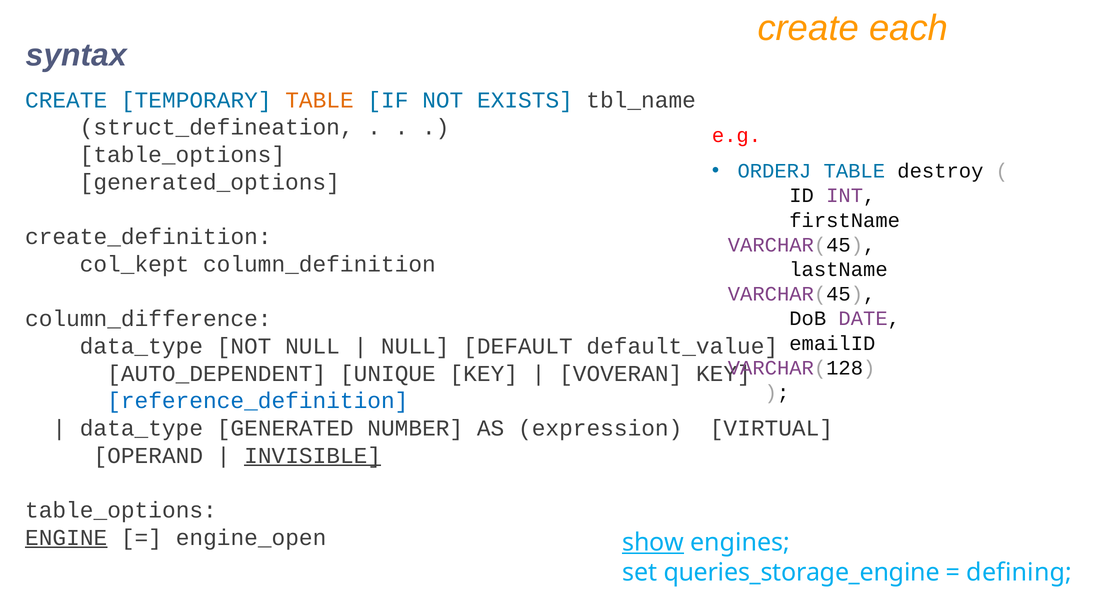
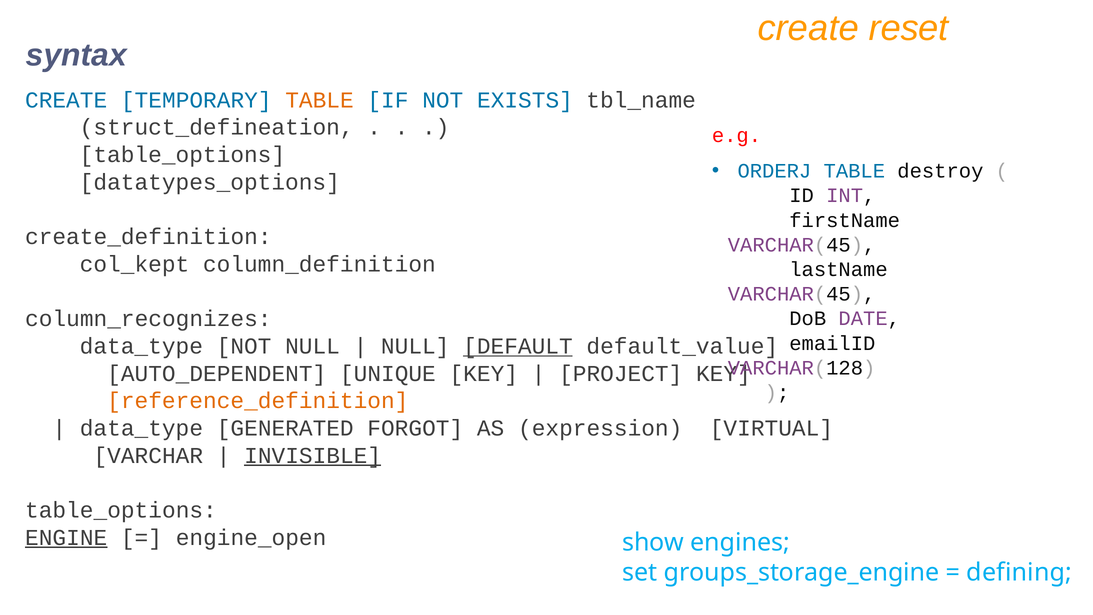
each: each -> reset
generated_options: generated_options -> datatypes_options
column_difference: column_difference -> column_recognizes
DEFAULT underline: none -> present
VOVERAN: VOVERAN -> PROJECT
reference_definition colour: blue -> orange
NUMBER: NUMBER -> FORGOT
OPERAND: OPERAND -> VARCHAR
show underline: present -> none
queries_storage_engine: queries_storage_engine -> groups_storage_engine
